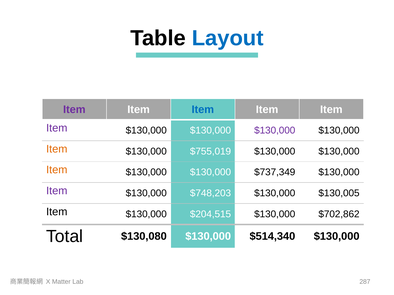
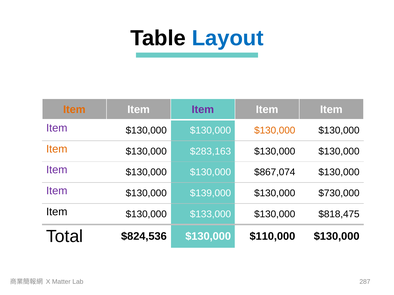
Item at (74, 110) colour: purple -> orange
Item at (203, 110) colour: blue -> purple
$130,000 at (275, 131) colour: purple -> orange
$755,019: $755,019 -> $283,163
Item at (57, 170) colour: orange -> purple
$737,349: $737,349 -> $867,074
$748,203: $748,203 -> $139,000
$130,005: $130,005 -> $730,000
$204,515: $204,515 -> $133,000
$702,862: $702,862 -> $818,475
$130,080: $130,080 -> $824,536
$514,340: $514,340 -> $110,000
